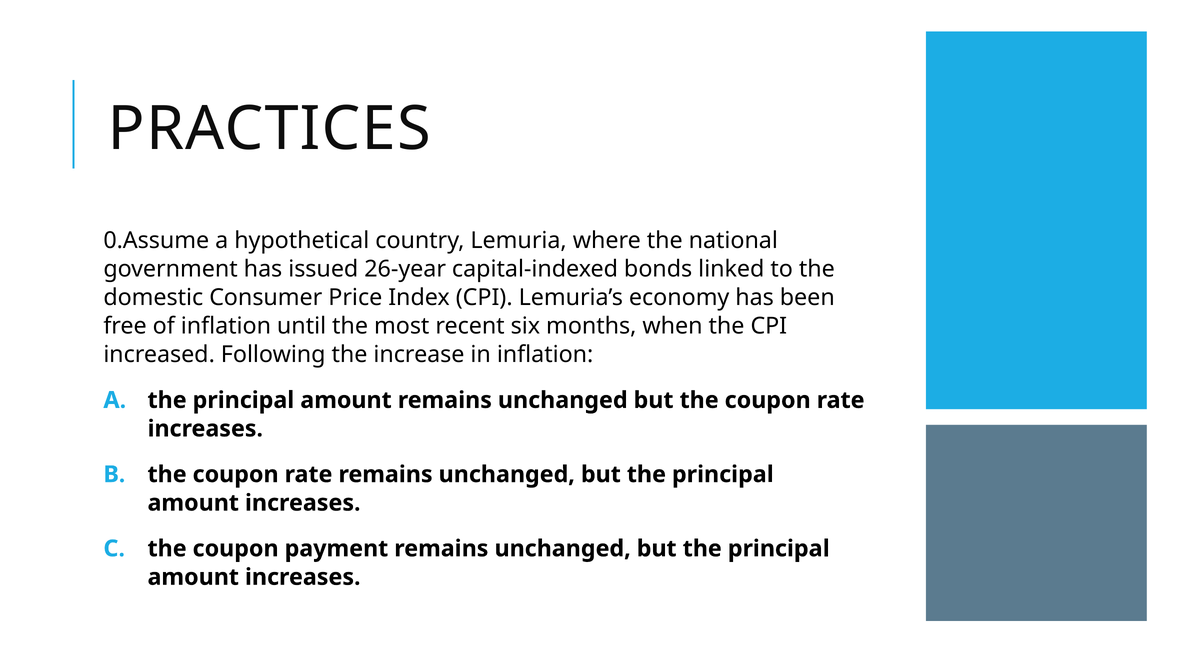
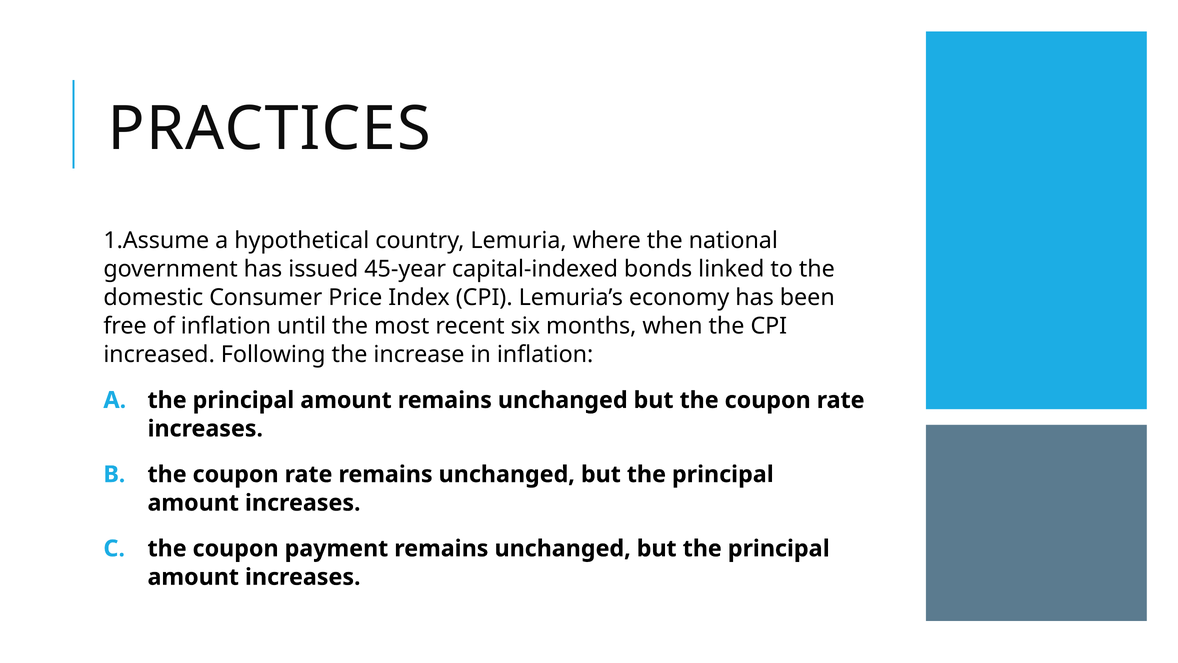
0.Assume: 0.Assume -> 1.Assume
26-year: 26-year -> 45-year
